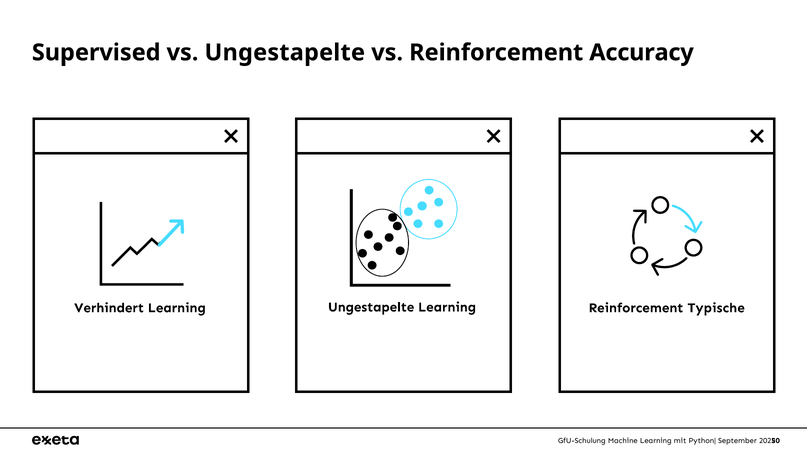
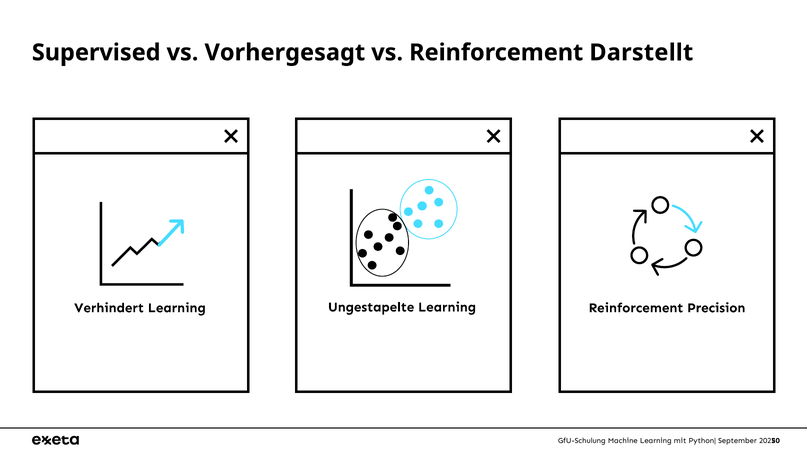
vs Ungestapelte: Ungestapelte -> Vorhergesagt
Accuracy: Accuracy -> Darstellt
Typische: Typische -> Precision
